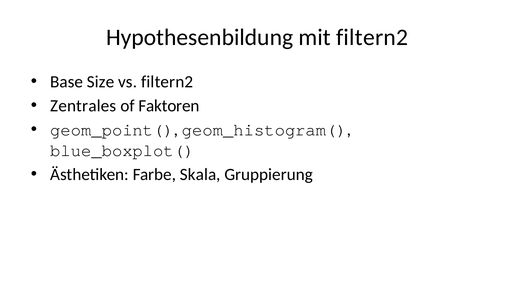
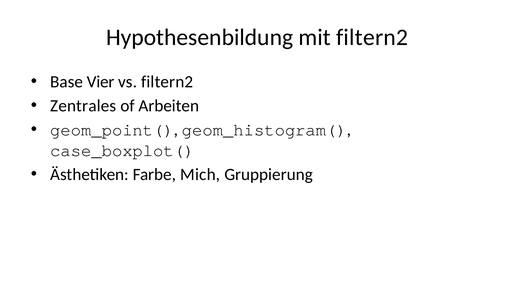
Size: Size -> Vier
Faktoren: Faktoren -> Arbeiten
blue_boxplot(: blue_boxplot( -> case_boxplot(
Skala: Skala -> Mich
